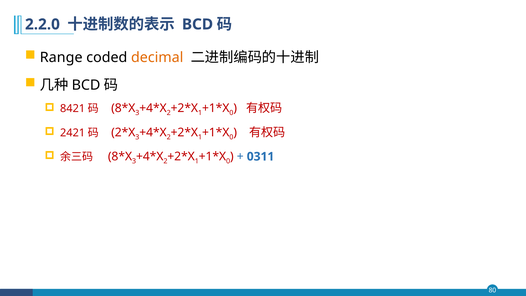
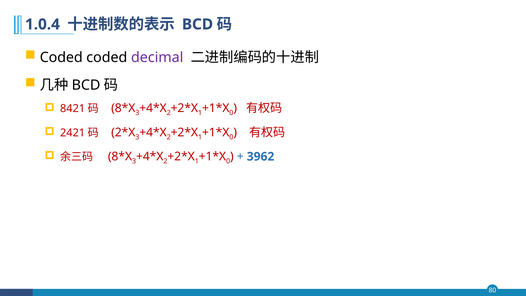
2.2.0: 2.2.0 -> 1.0.4
Range at (61, 57): Range -> Coded
decimal colour: orange -> purple
0311: 0311 -> 3962
